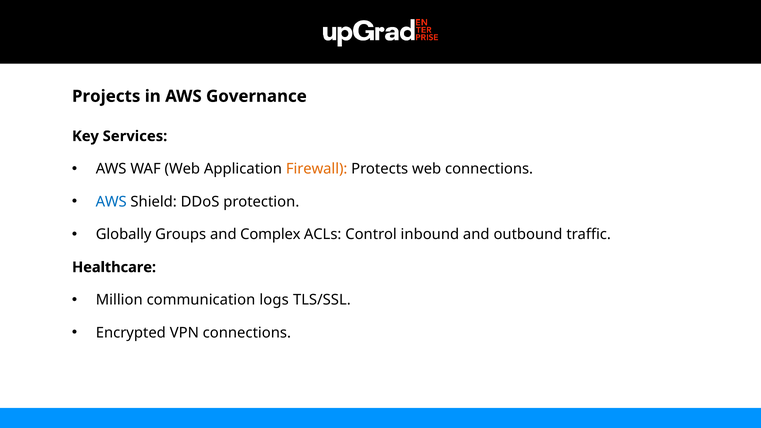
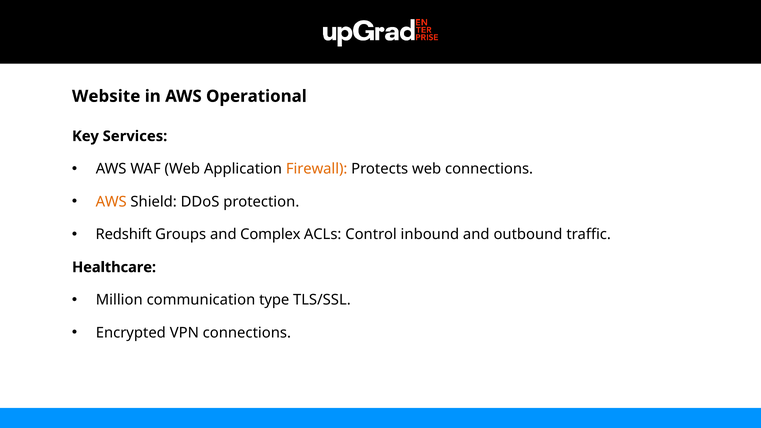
Projects: Projects -> Website
Governance: Governance -> Operational
AWS at (111, 202) colour: blue -> orange
Globally: Globally -> Redshift
logs: logs -> type
